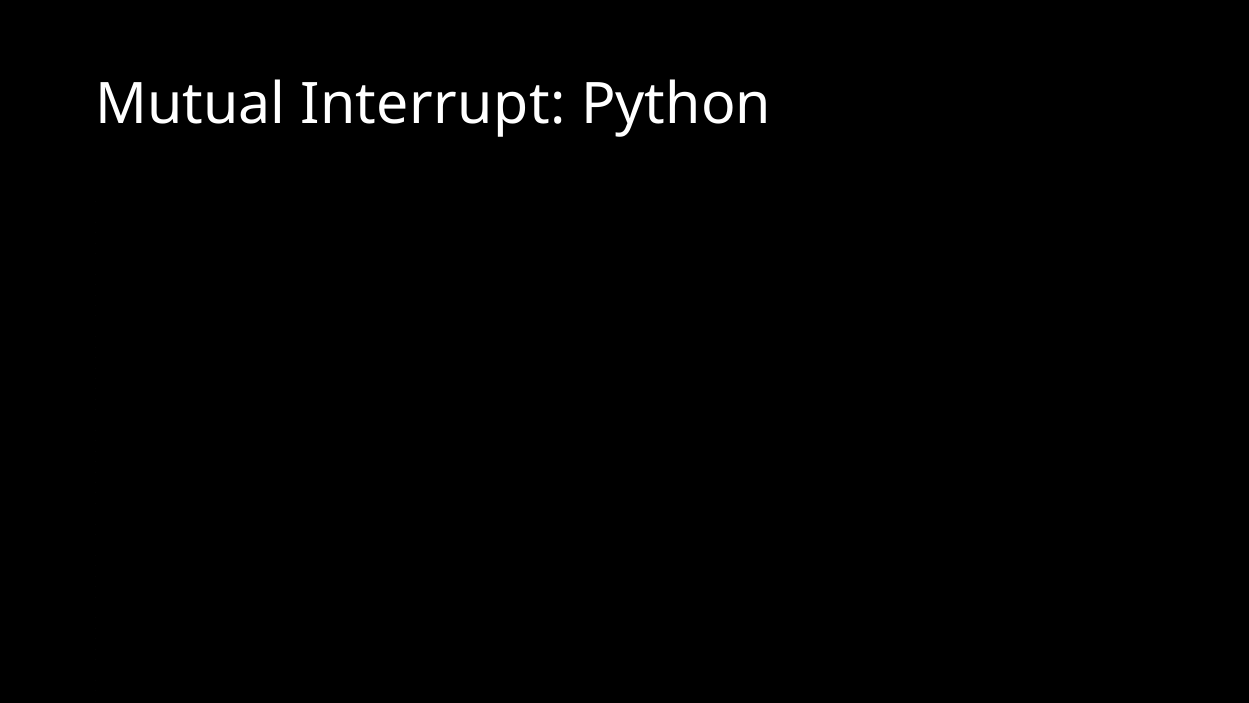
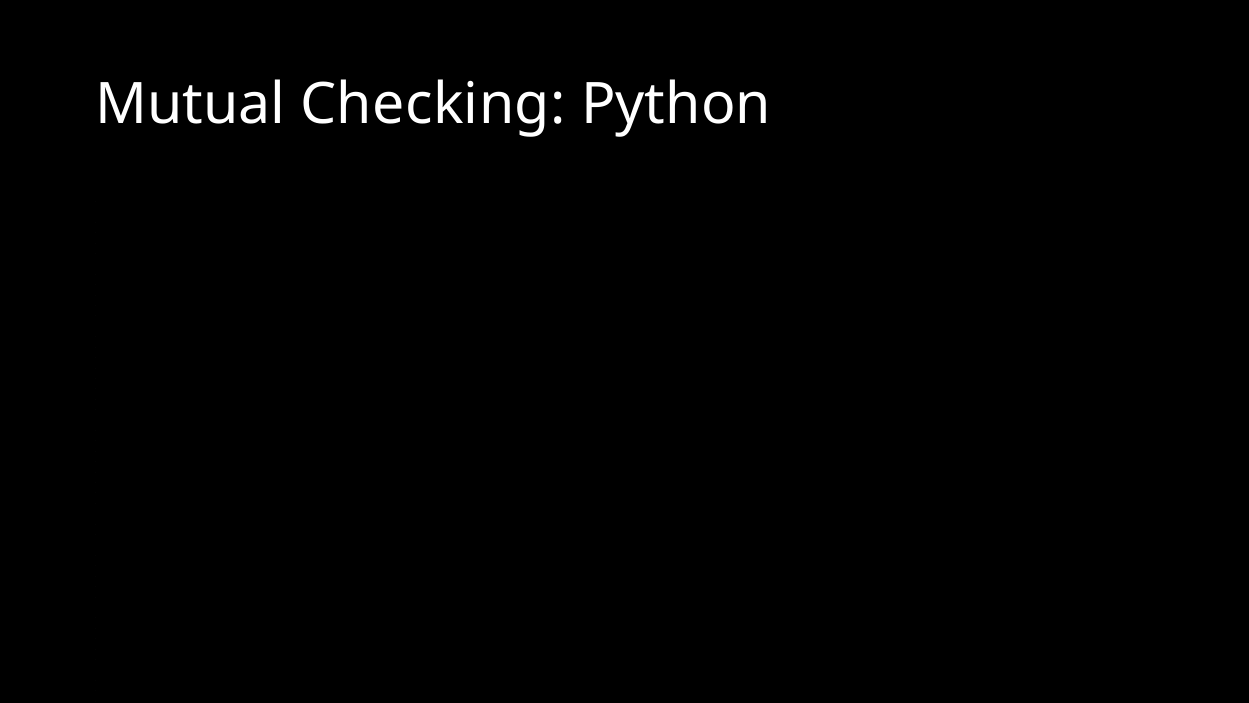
Interrupt: Interrupt -> Checking
